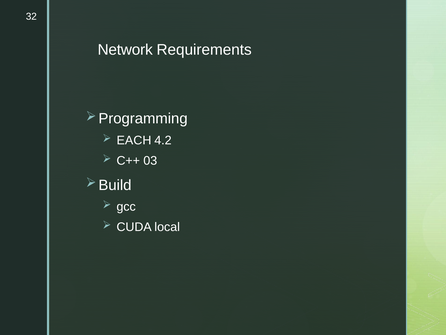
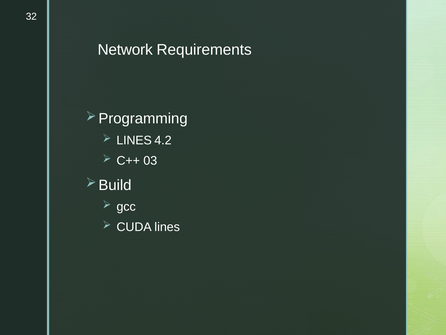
EACH at (134, 140): EACH -> LINES
CUDA local: local -> lines
